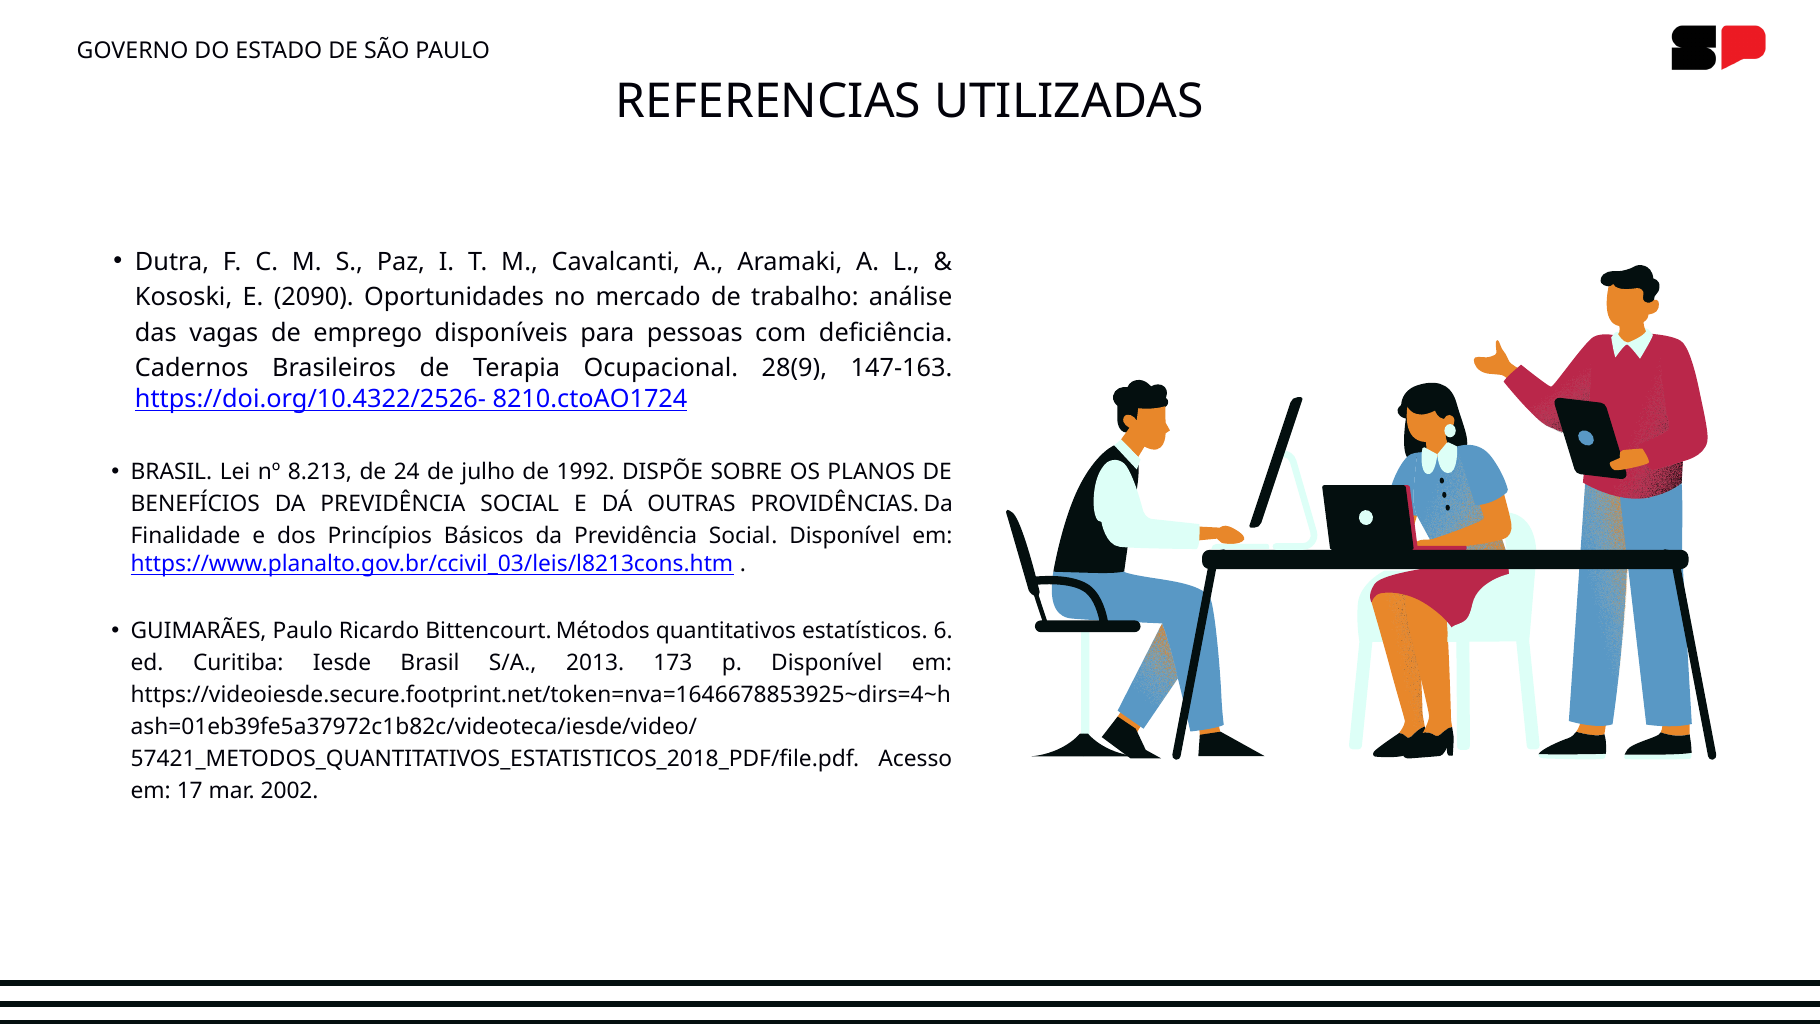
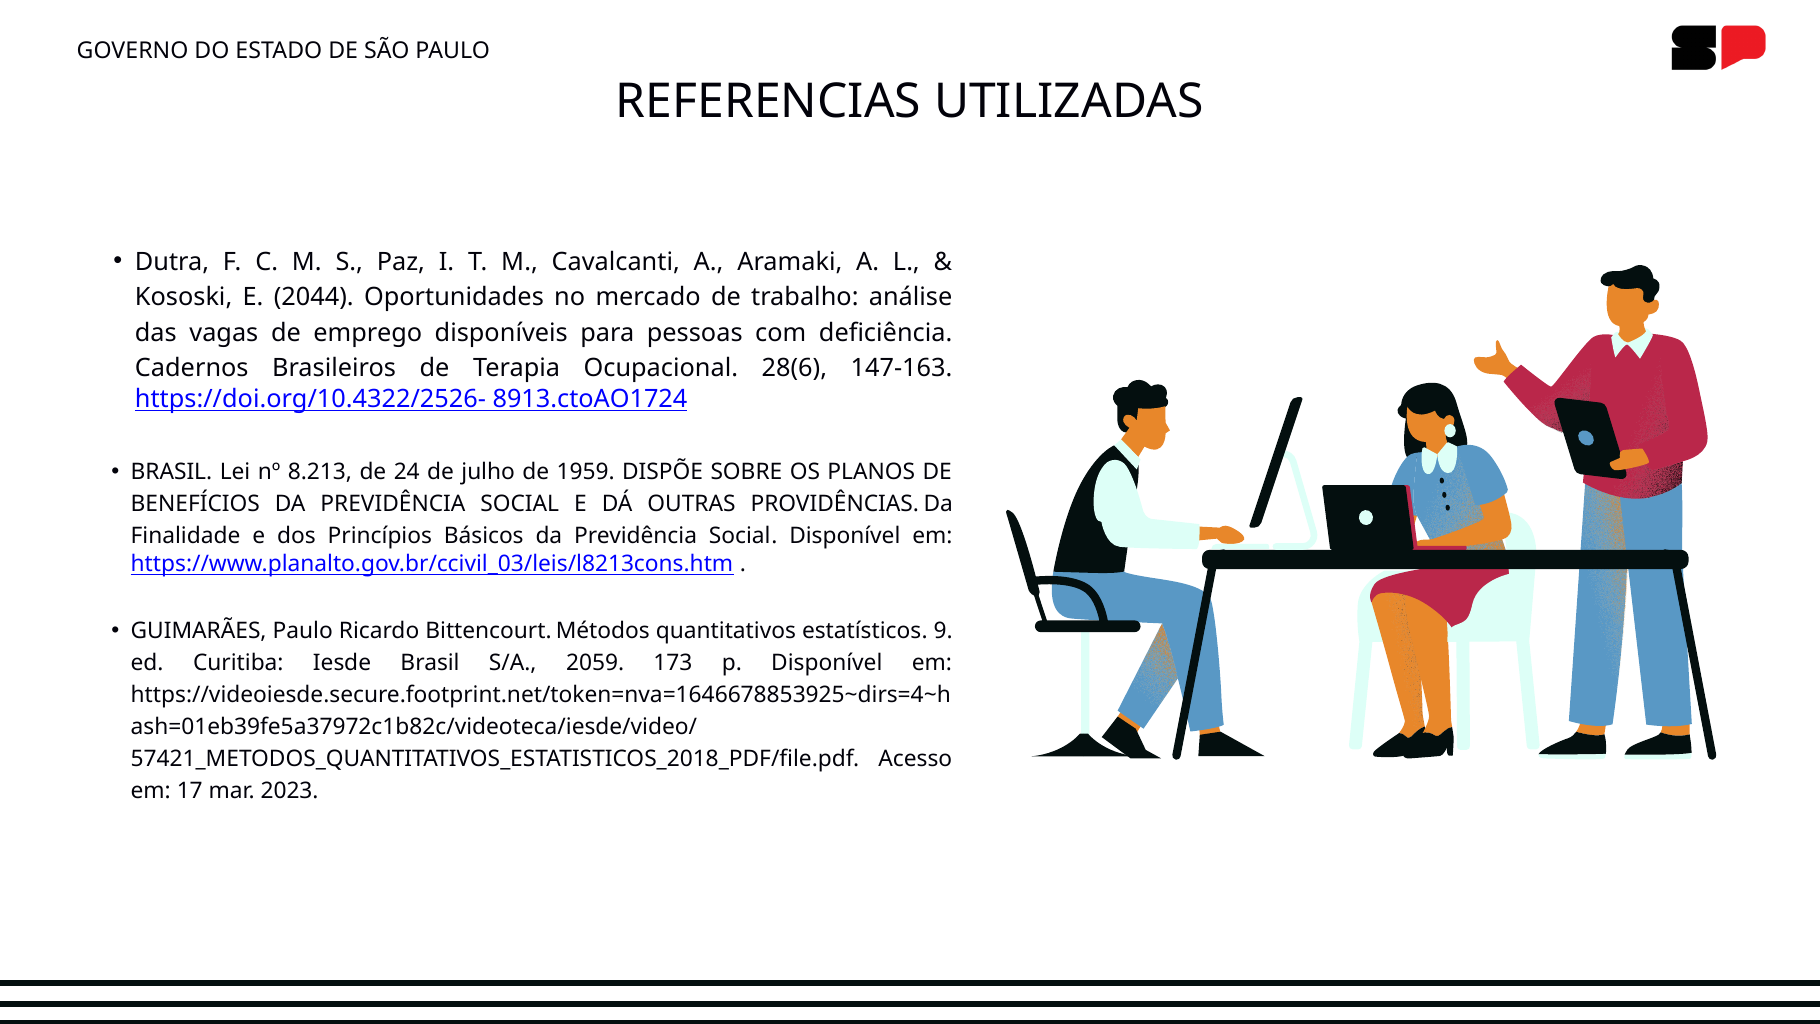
2090: 2090 -> 2044
28(9: 28(9 -> 28(6
8210.ctoAO1724: 8210.ctoAO1724 -> 8913.ctoAO1724
1992: 1992 -> 1959
6: 6 -> 9
2013: 2013 -> 2059
2002: 2002 -> 2023
